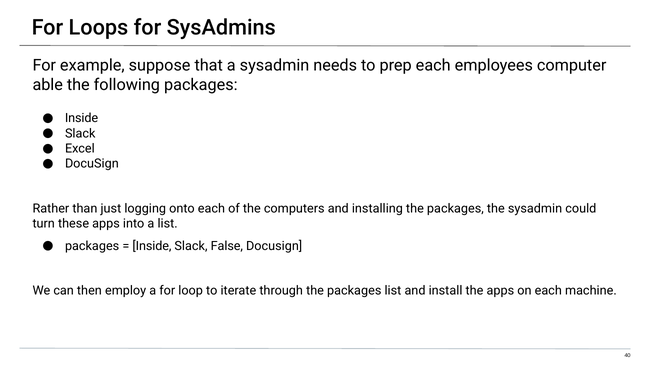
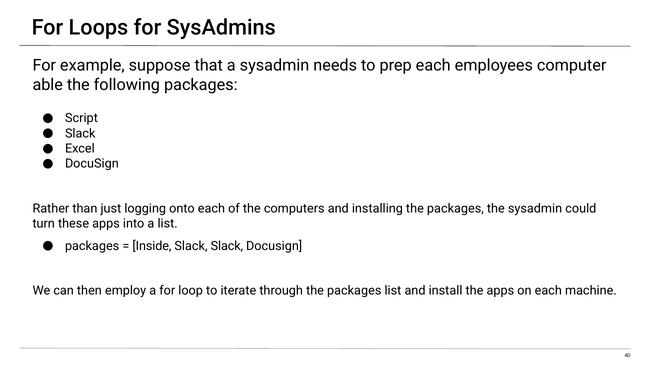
Inside at (82, 119): Inside -> Script
Slack False: False -> Slack
